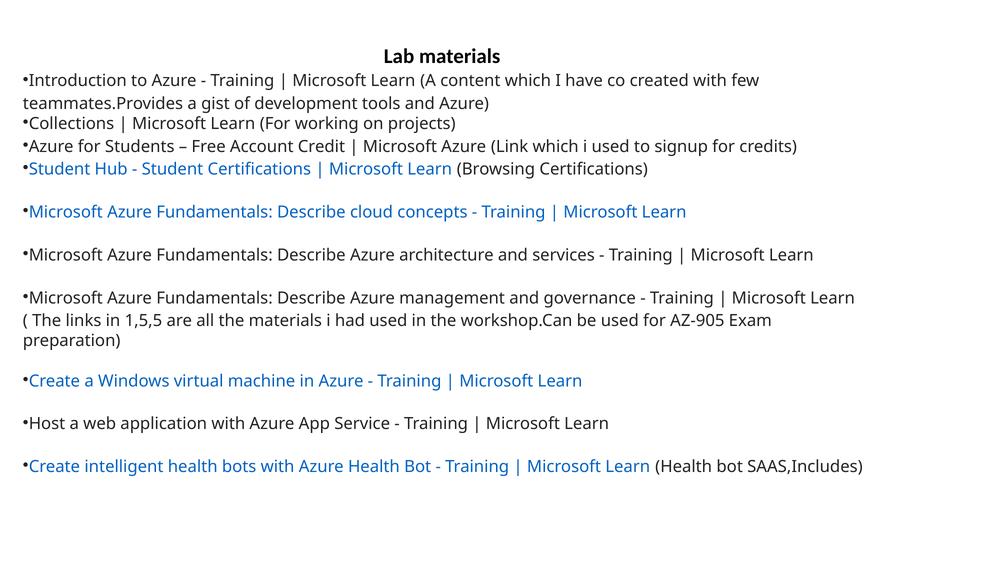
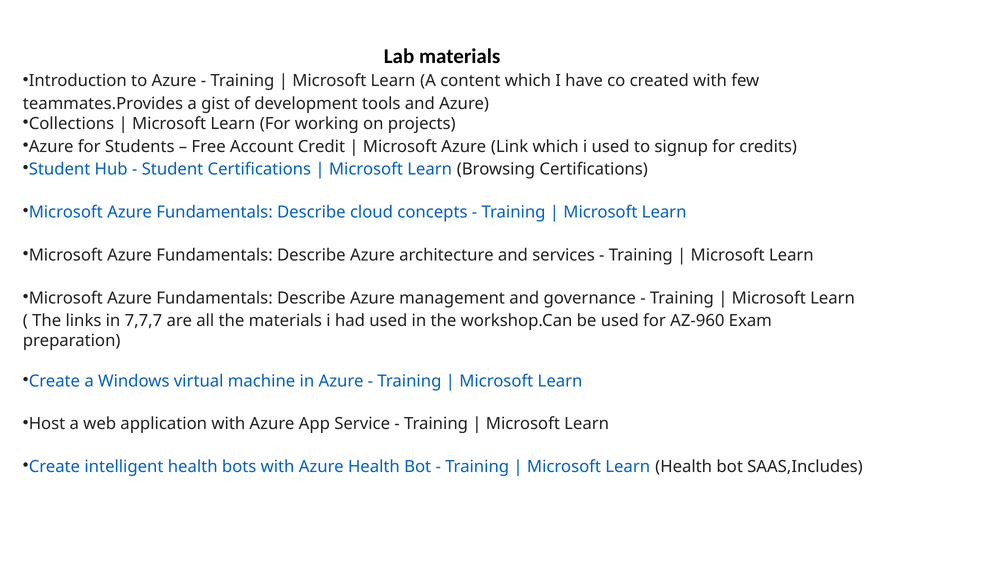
1,5,5: 1,5,5 -> 7,7,7
AZ-905: AZ-905 -> AZ-960
